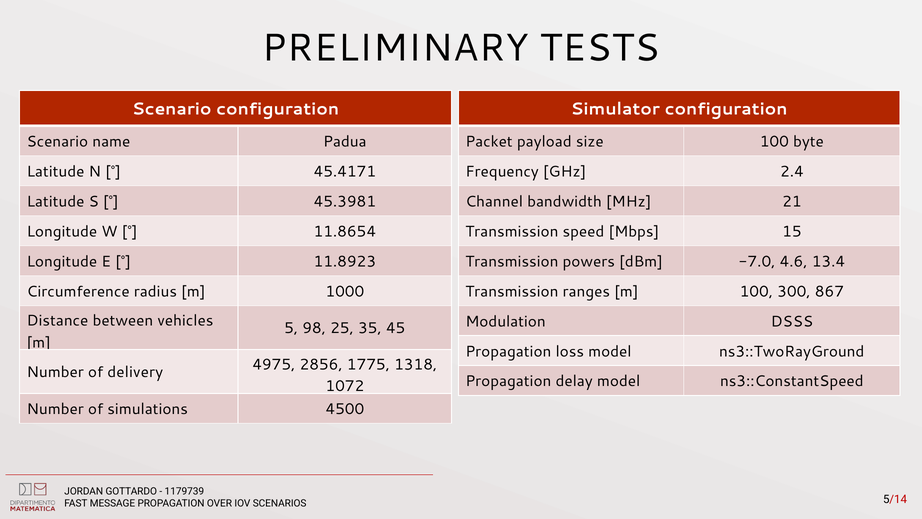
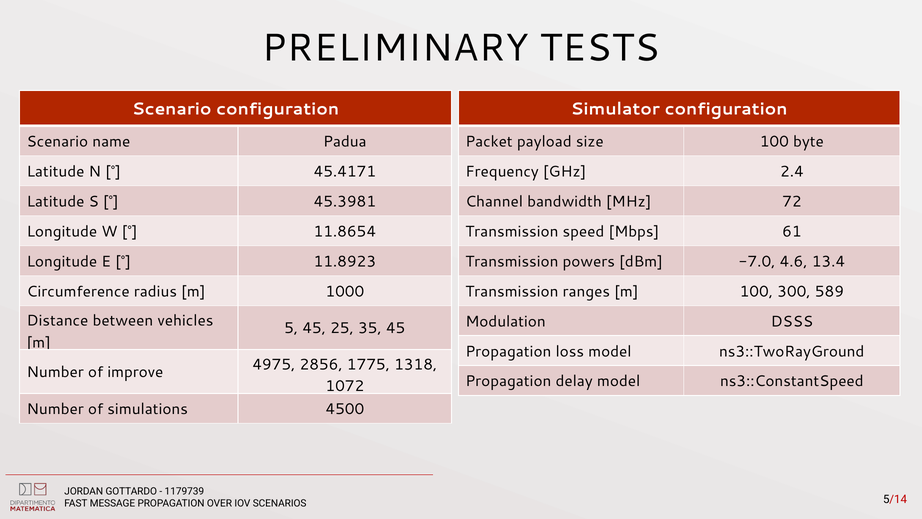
21: 21 -> 72
15: 15 -> 61
867: 867 -> 589
5 98: 98 -> 45
delivery: delivery -> improve
